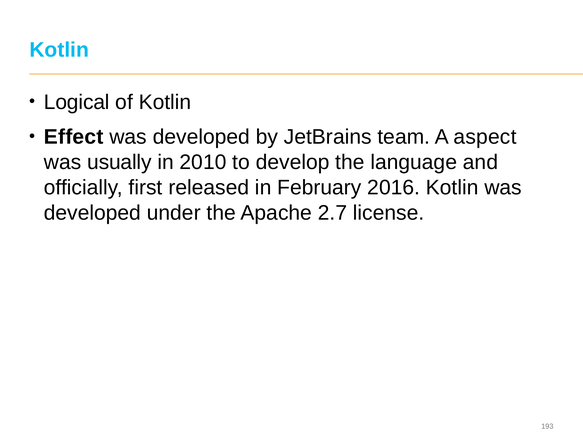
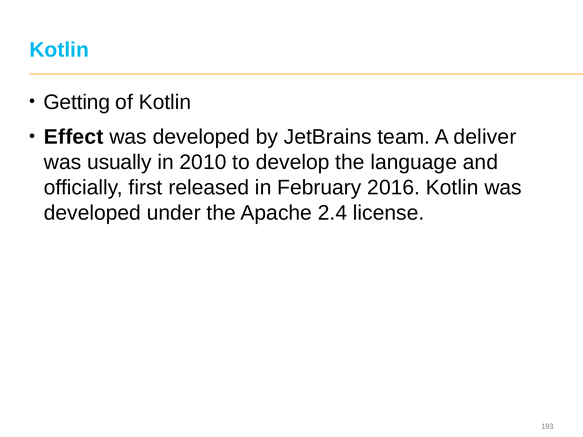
Logical: Logical -> Getting
aspect: aspect -> deliver
2.7: 2.7 -> 2.4
